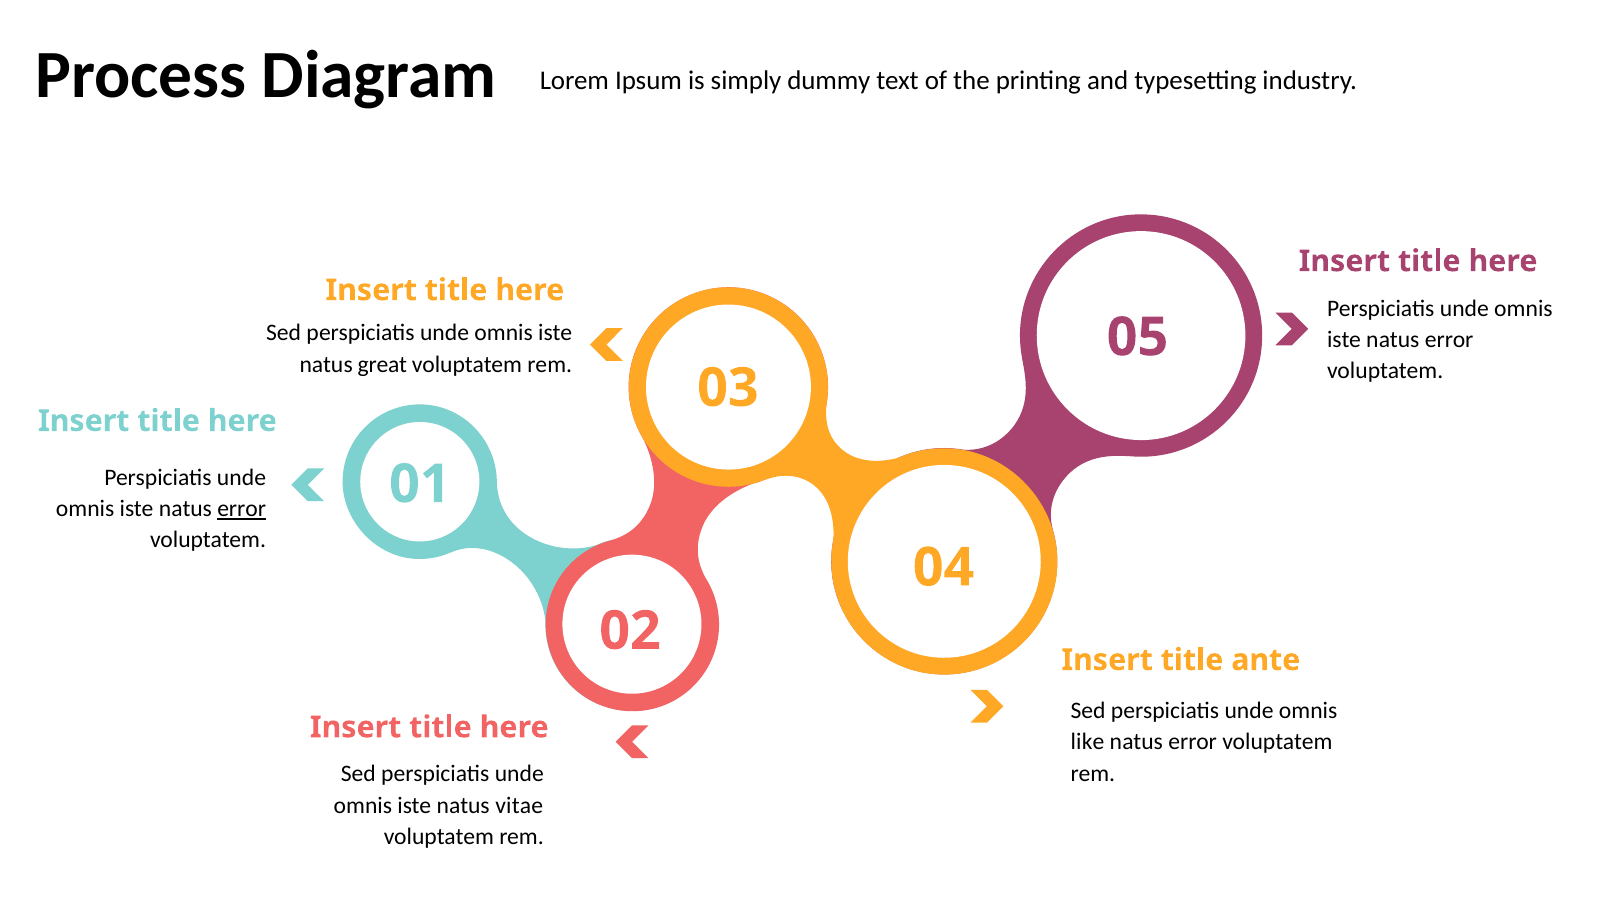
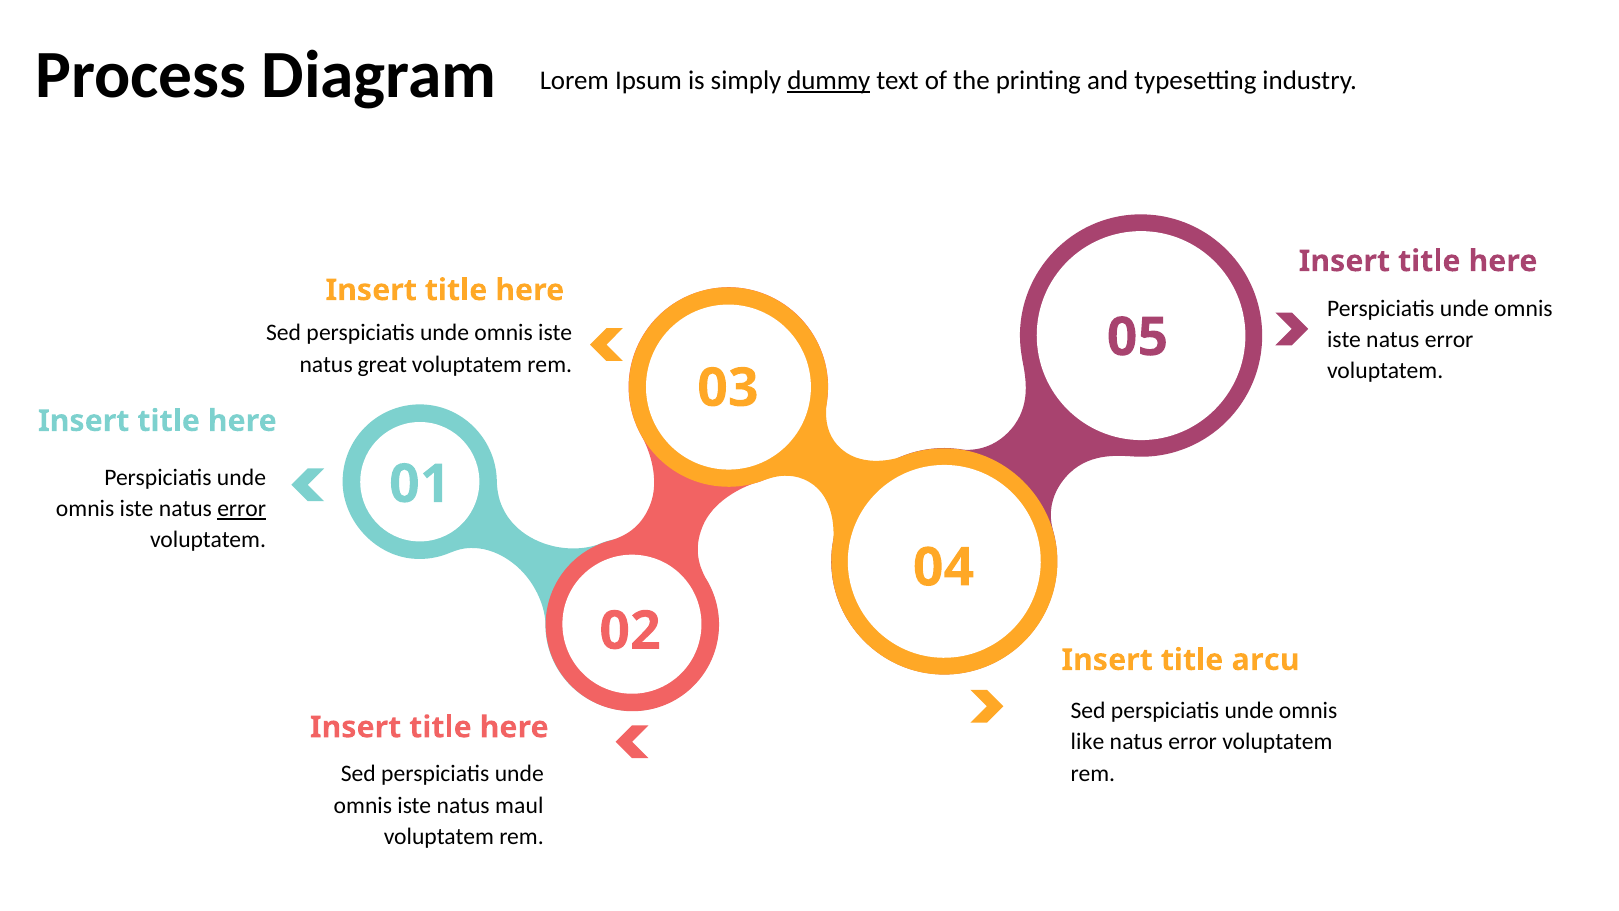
dummy underline: none -> present
ante: ante -> arcu
vitae: vitae -> maul
